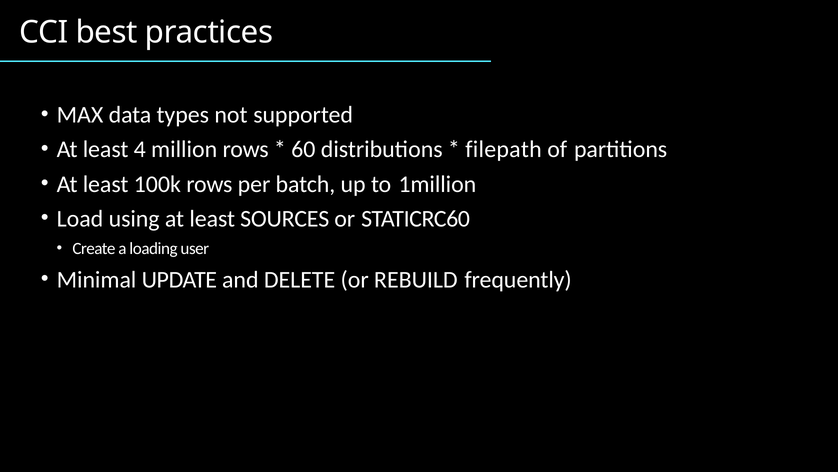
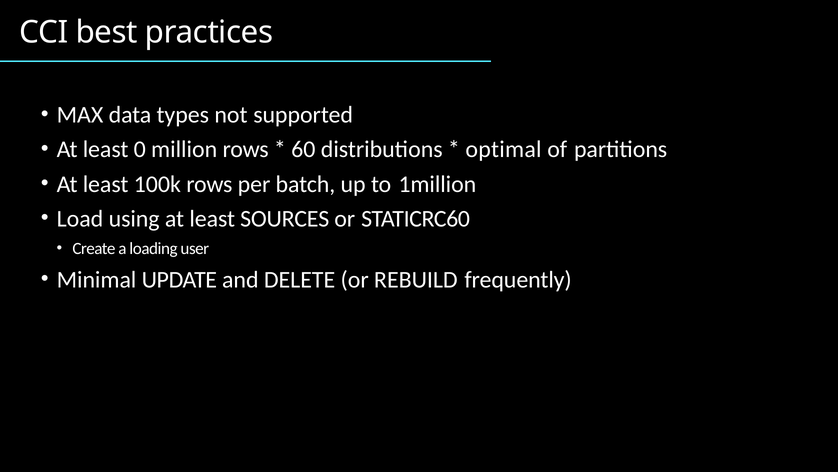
4: 4 -> 0
filepath: filepath -> optimal
